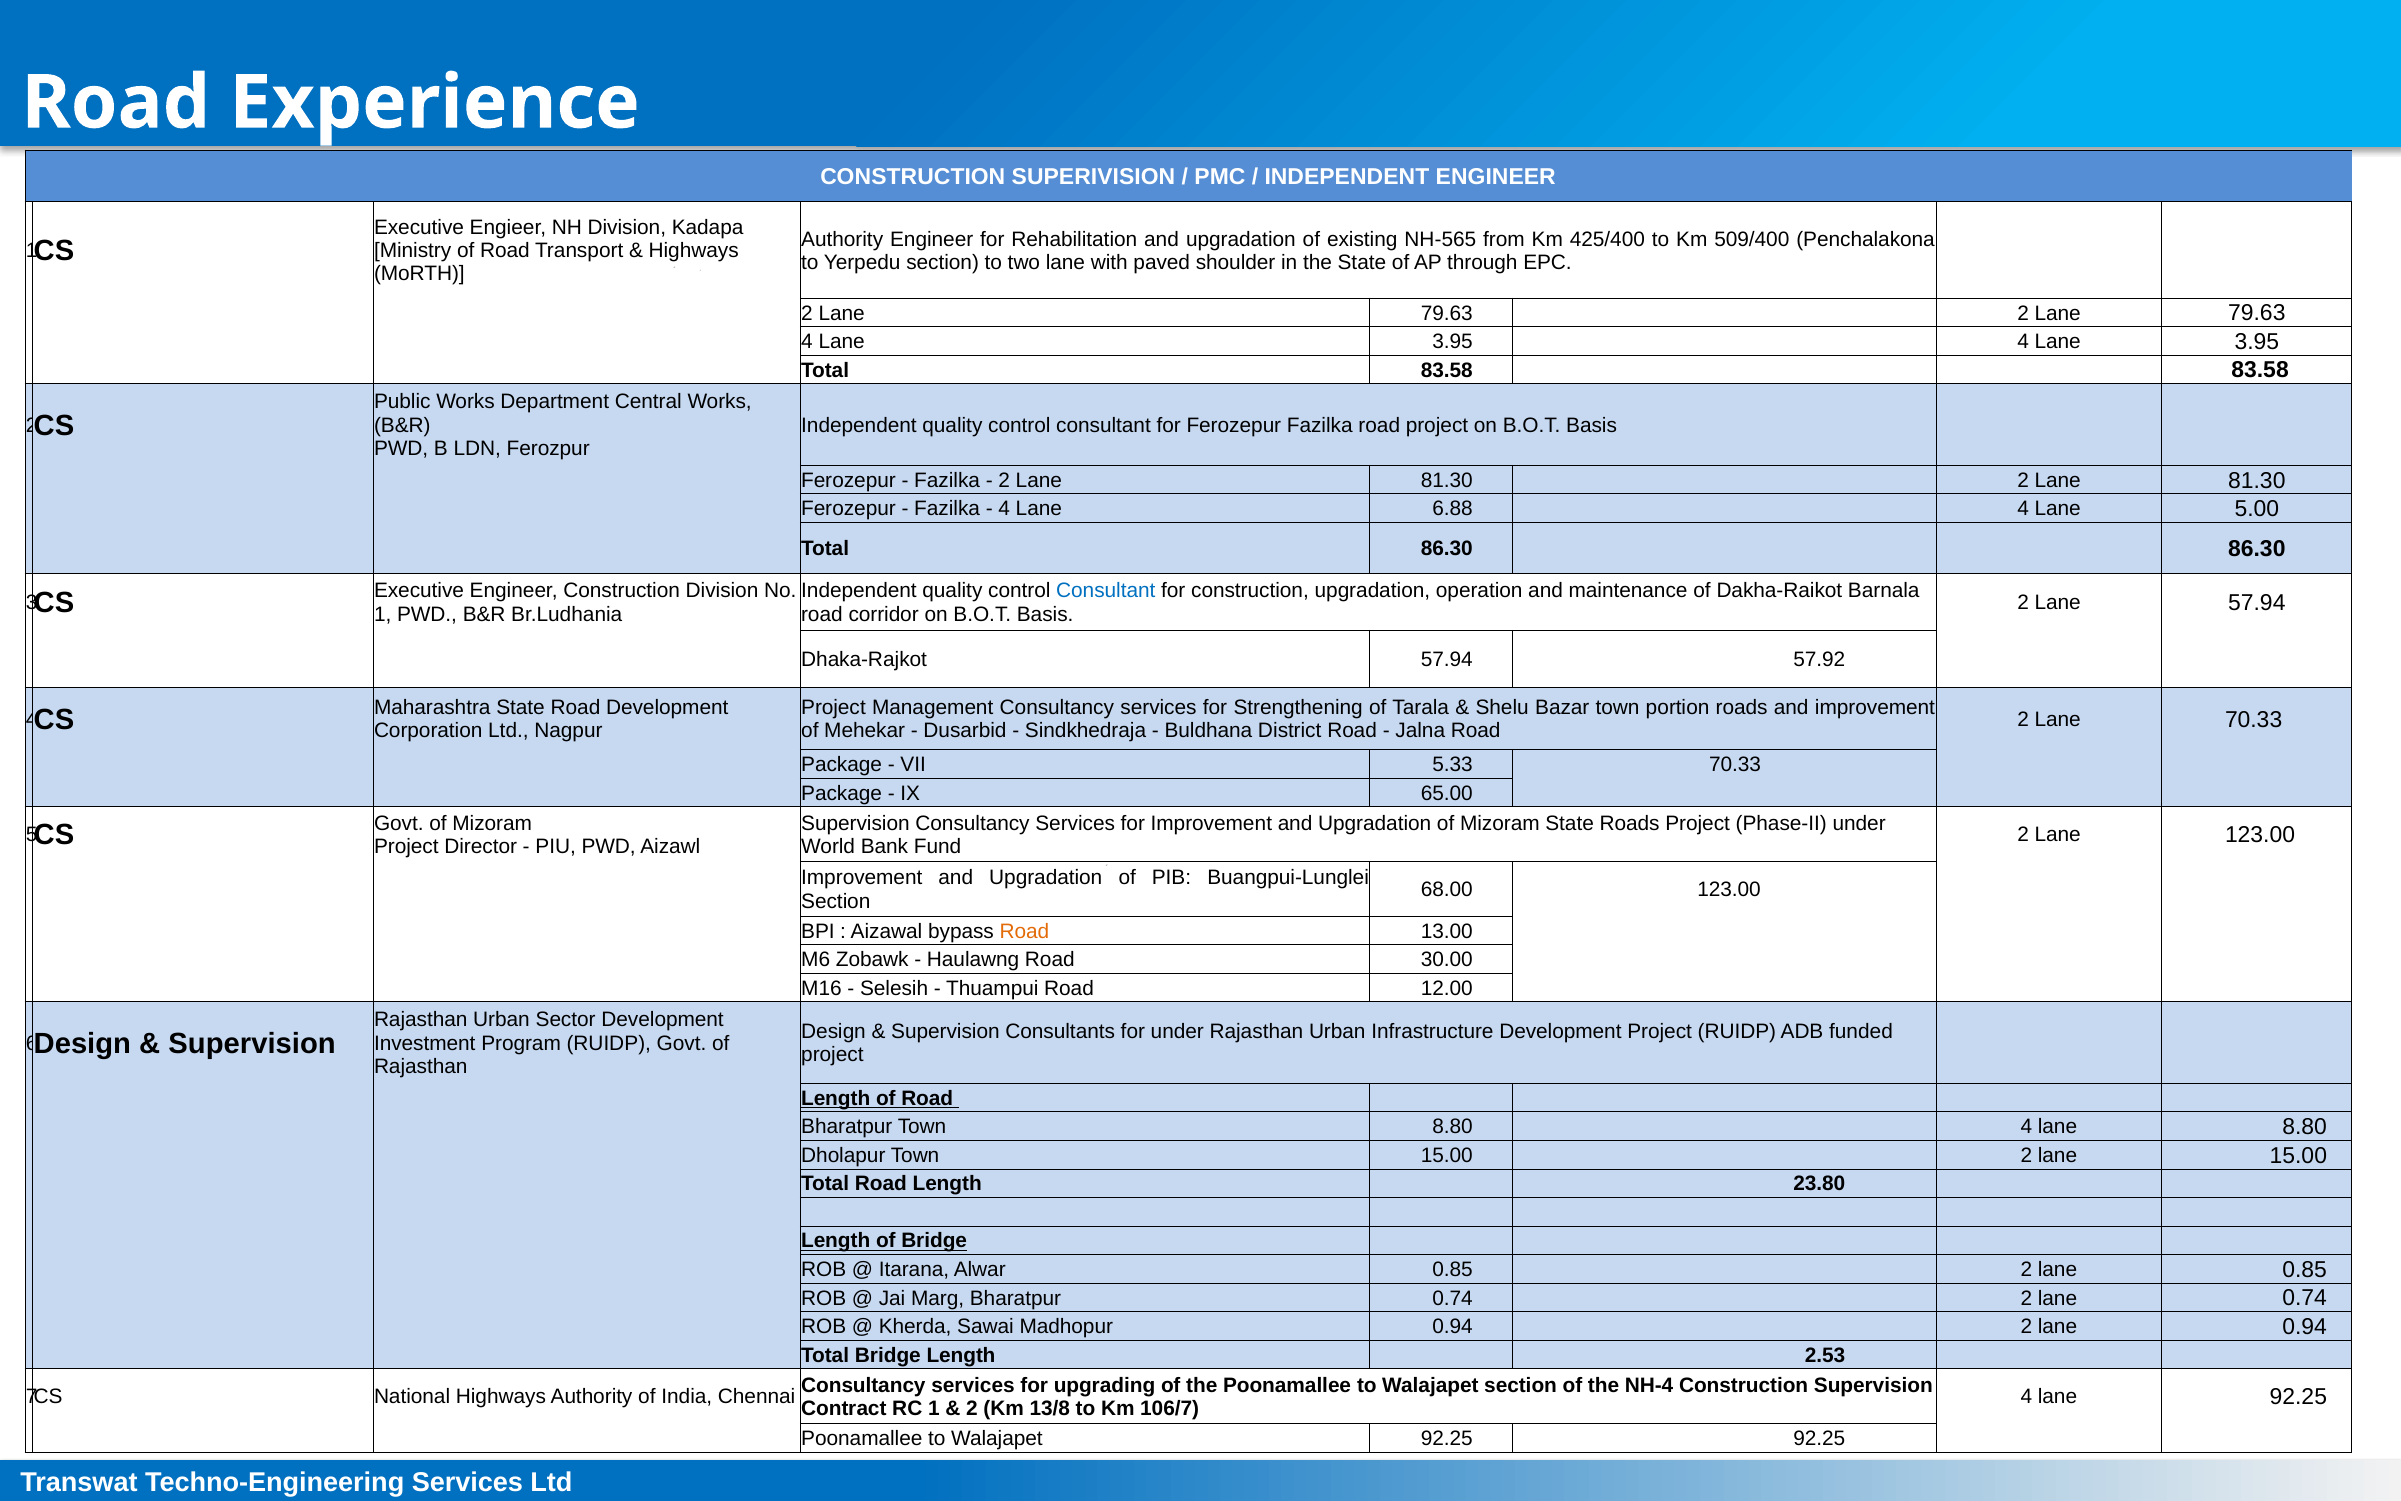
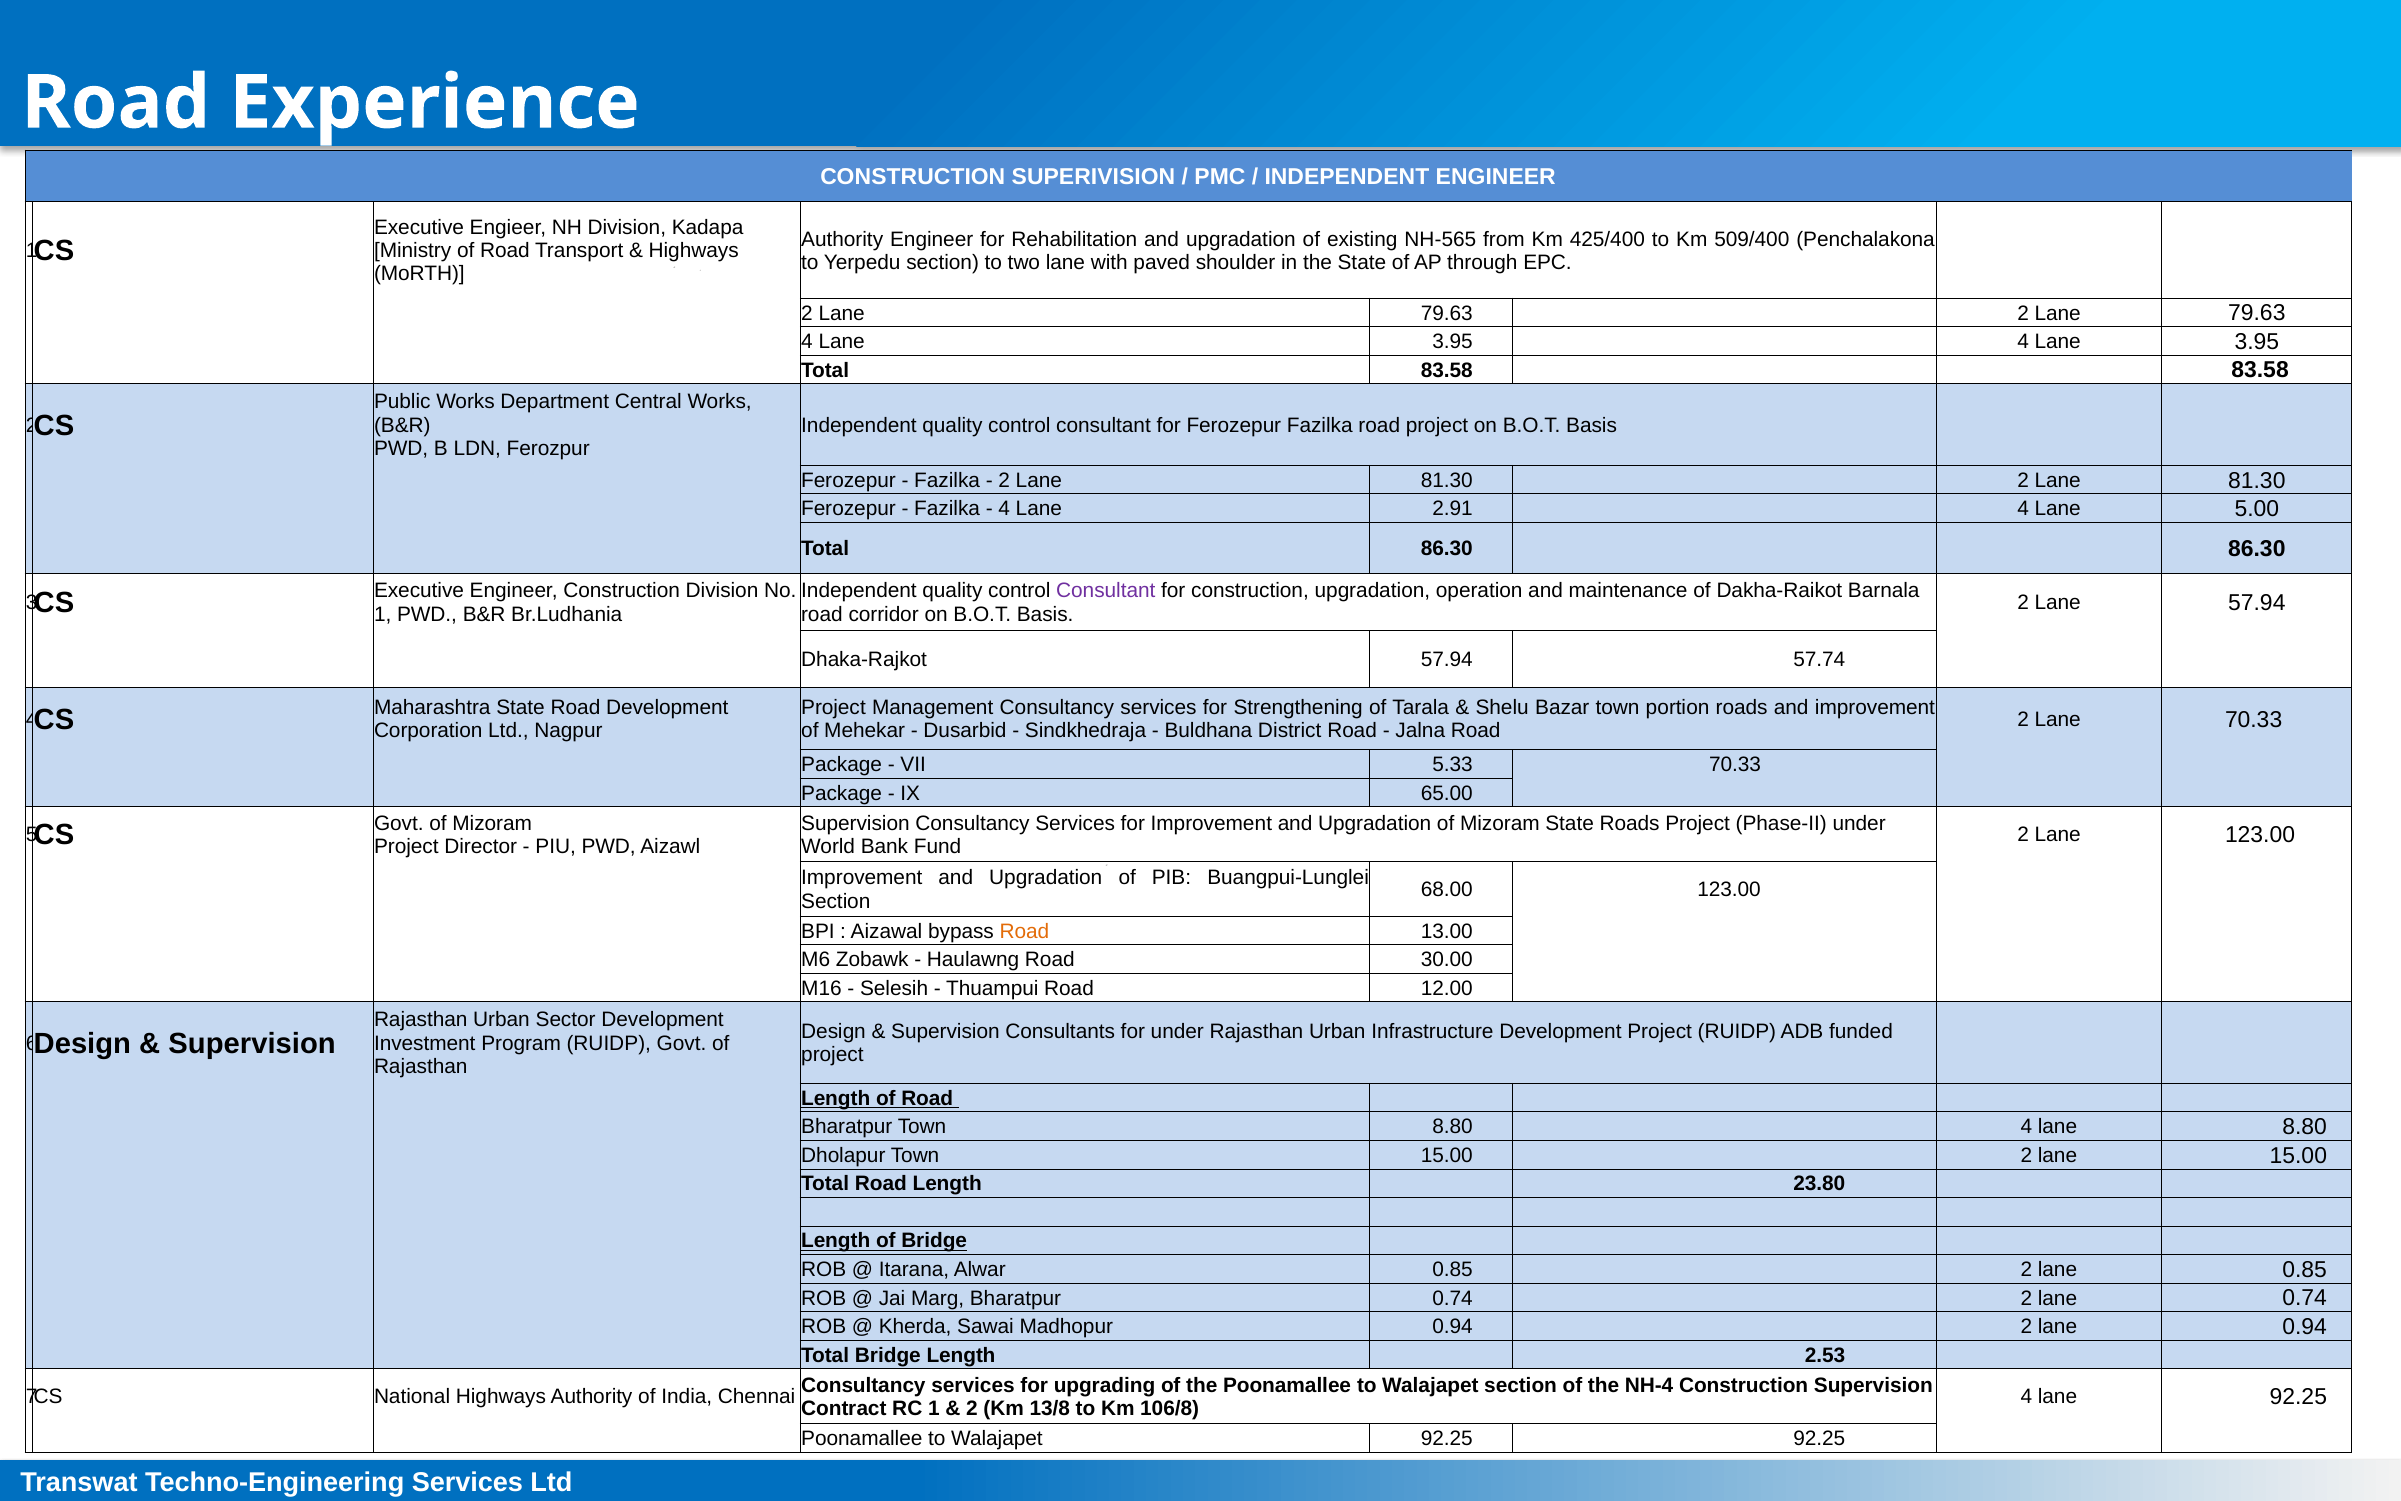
6.88: 6.88 -> 2.91
Consultant at (1106, 591) colour: blue -> purple
57.92: 57.92 -> 57.74
106/7: 106/7 -> 106/8
